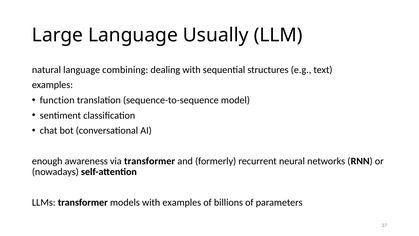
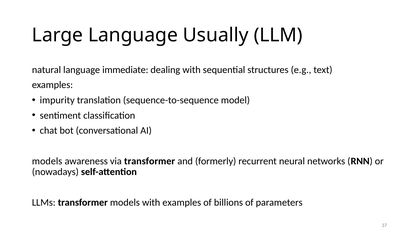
combining: combining -> immediate
function: function -> impurity
enough at (47, 161): enough -> models
